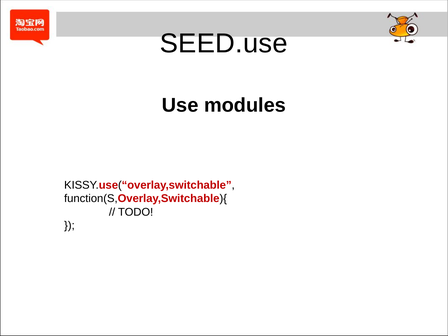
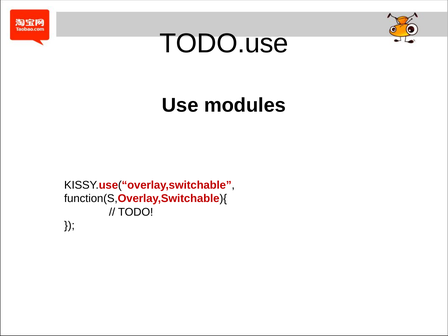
SEED.use: SEED.use -> TODO.use
